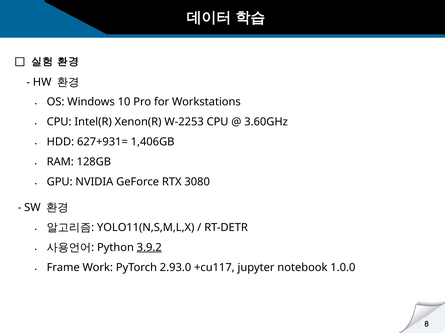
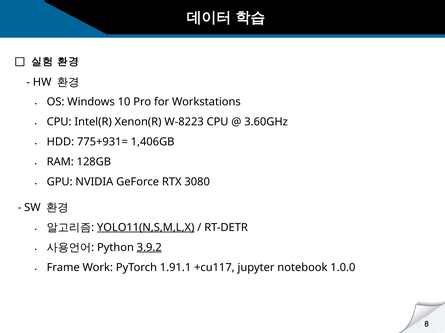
W-2253: W-2253 -> W-8223
627+931=: 627+931= -> 775+931=
YOLO11(N,S,M,L,X underline: none -> present
2.93.0: 2.93.0 -> 1.91.1
